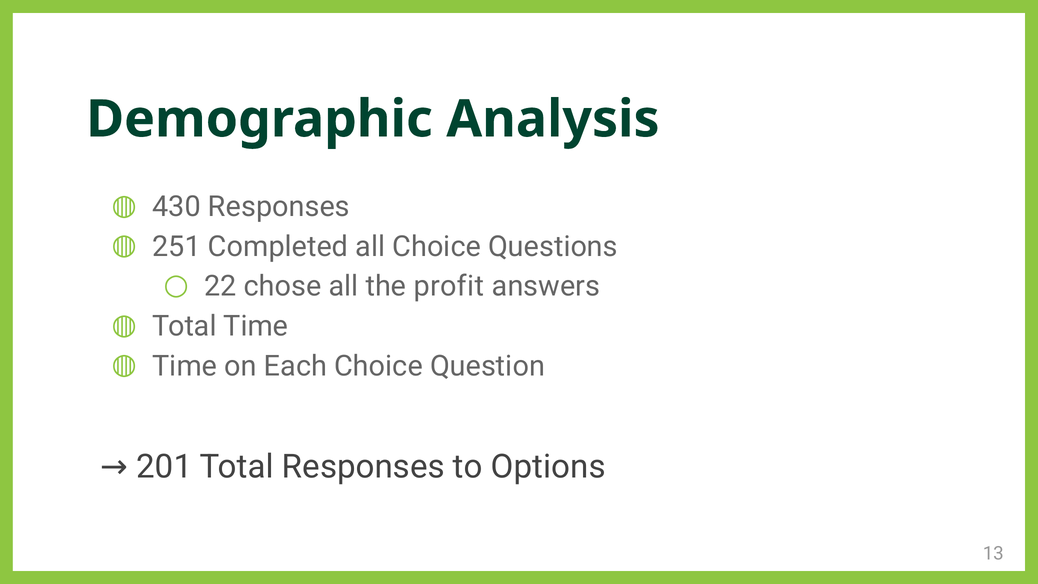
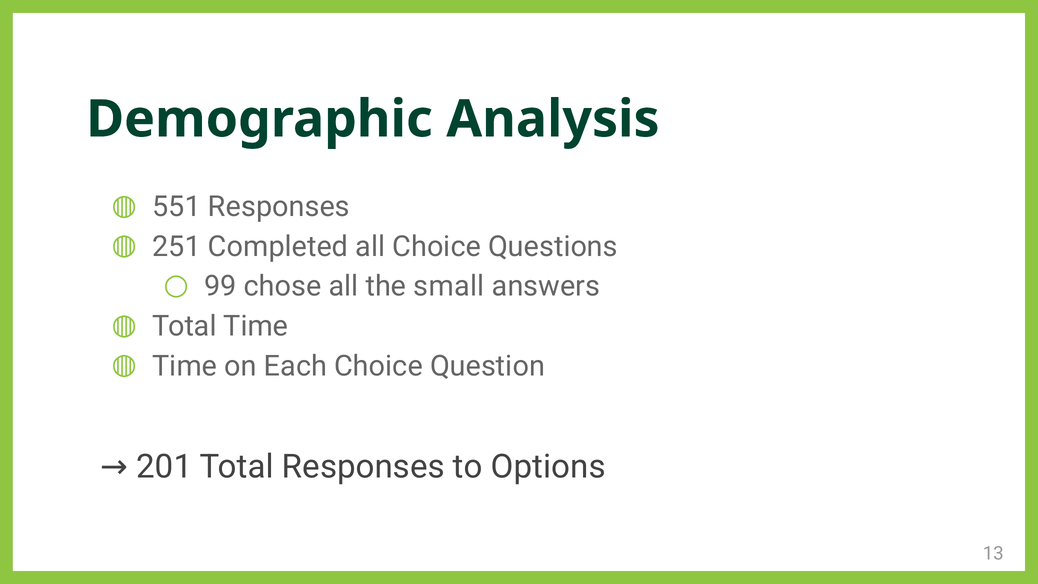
430: 430 -> 551
22: 22 -> 99
profit: profit -> small
